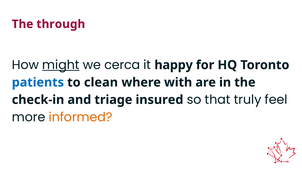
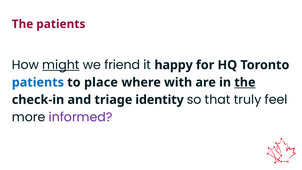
The through: through -> patients
cerca: cerca -> friend
clean: clean -> place
the at (245, 82) underline: none -> present
insured: insured -> identity
informed colour: orange -> purple
